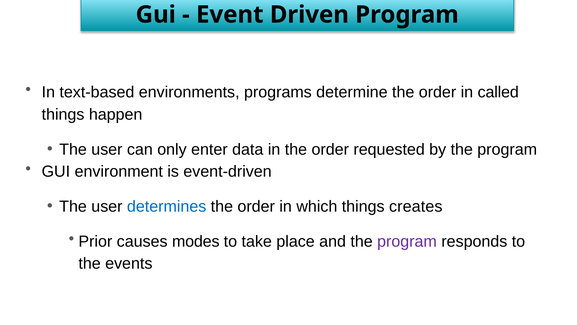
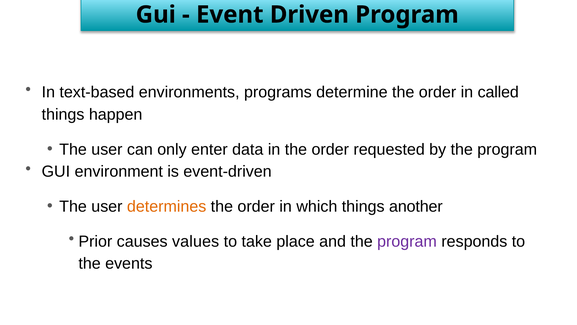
determines colour: blue -> orange
creates: creates -> another
modes: modes -> values
